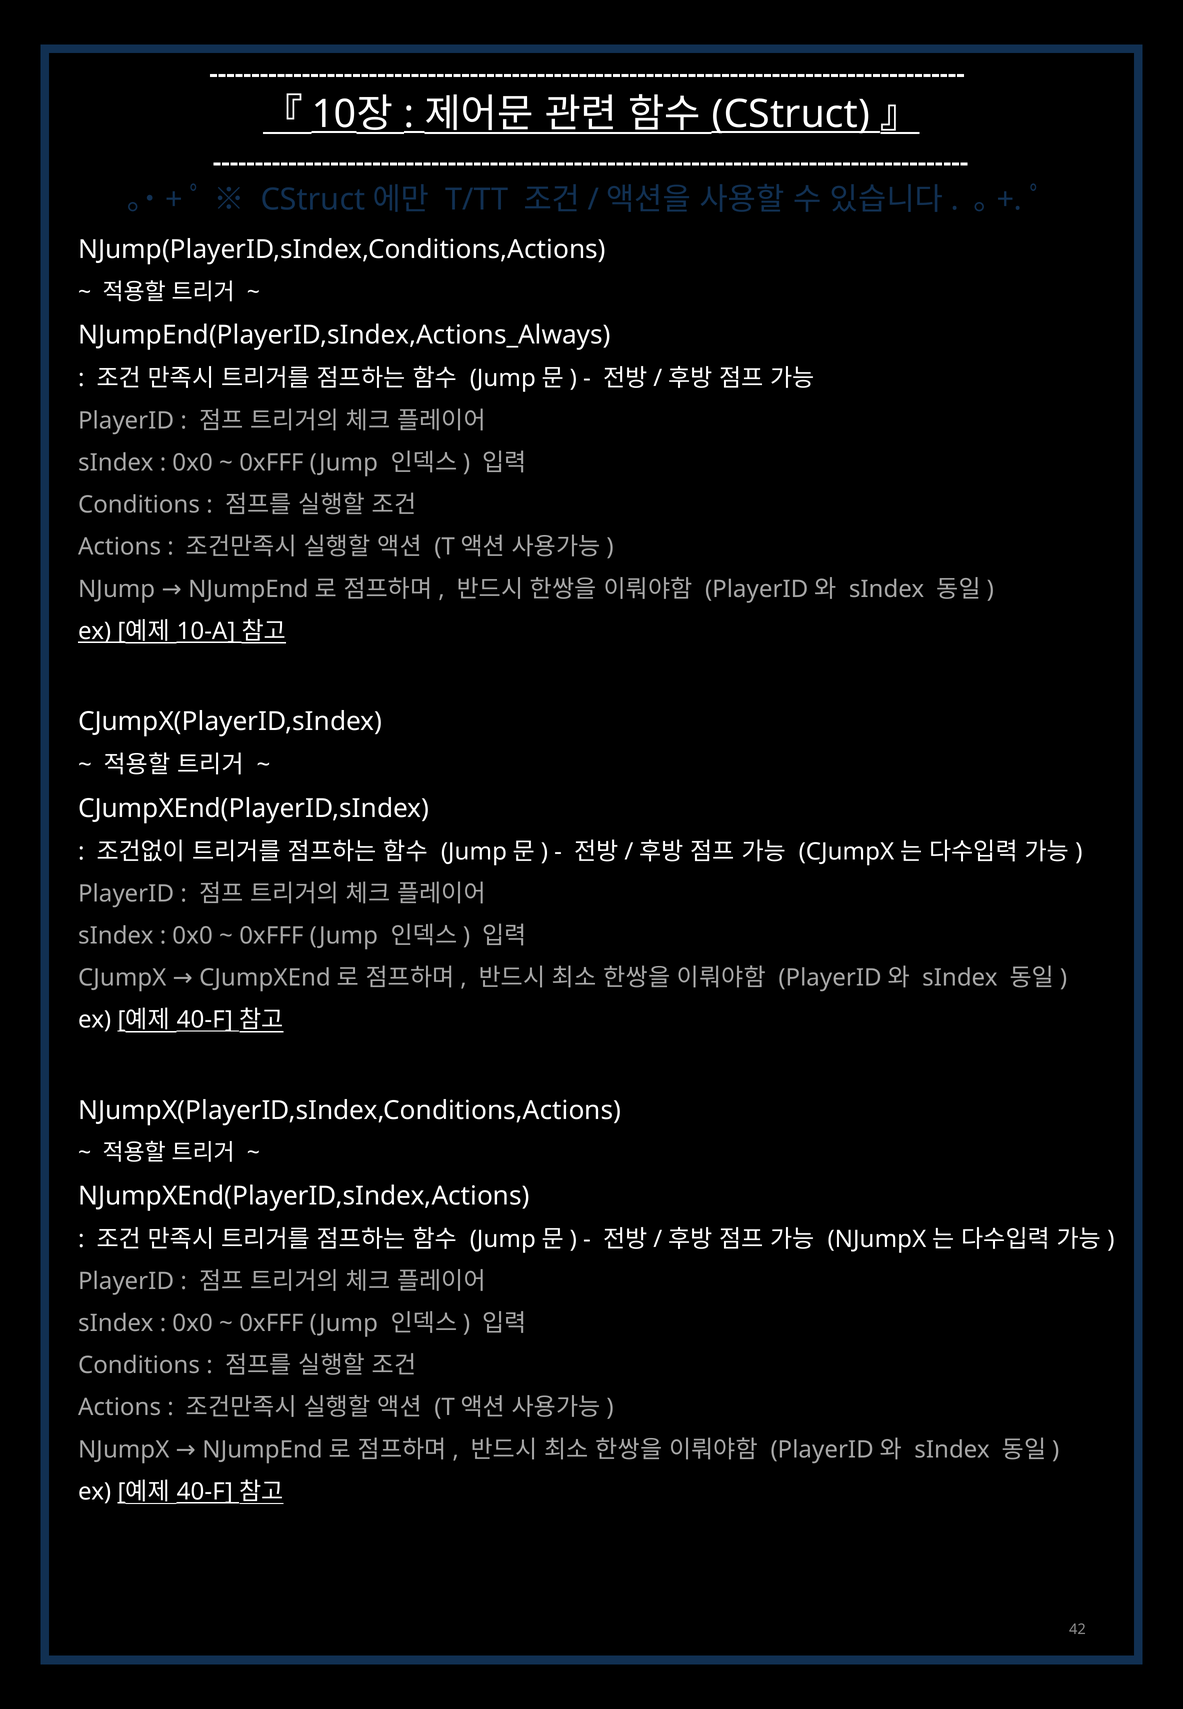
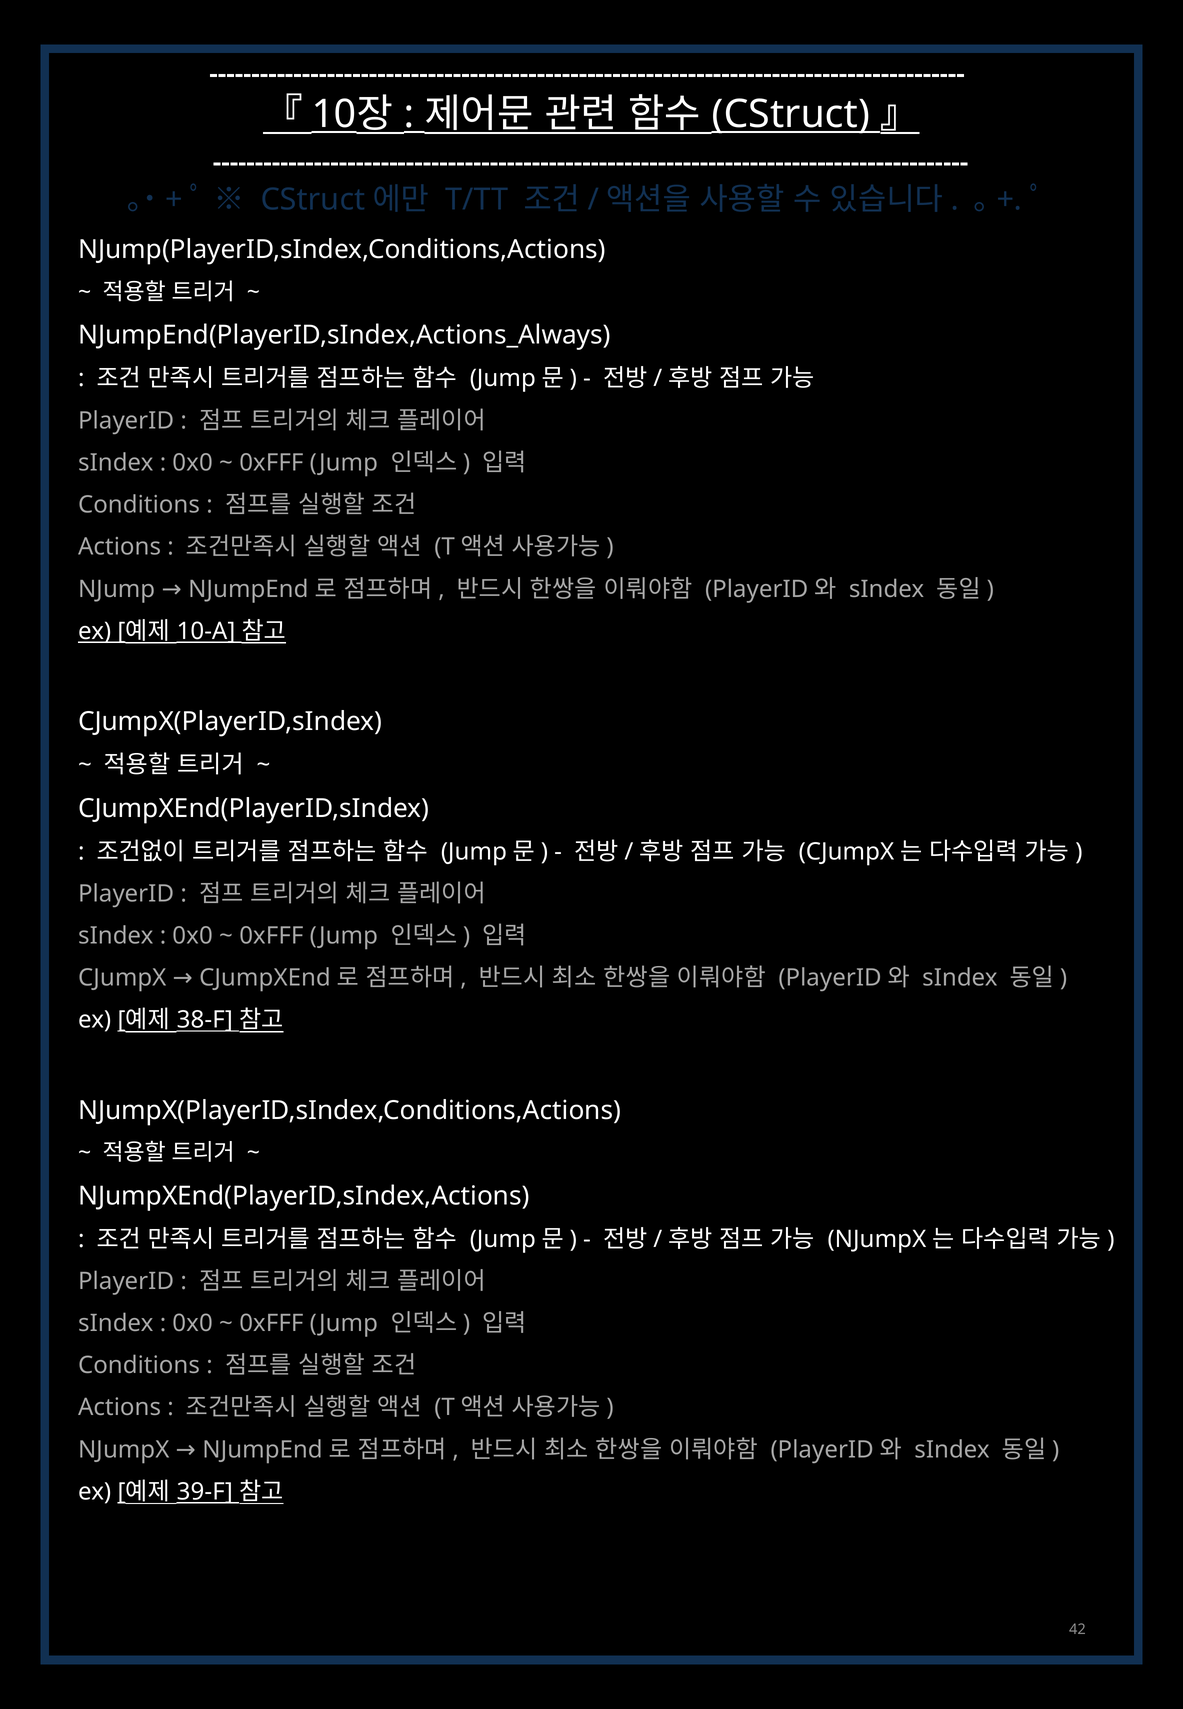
40-F at (205, 1020): 40-F -> 38-F
40-F at (205, 1492): 40-F -> 39-F
